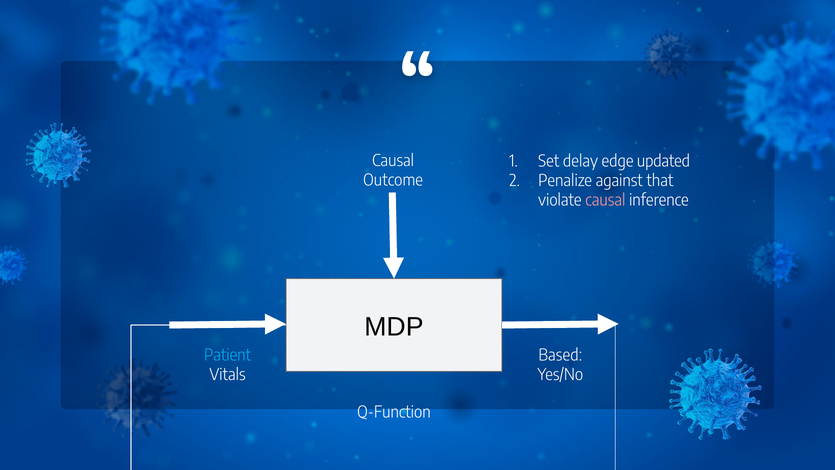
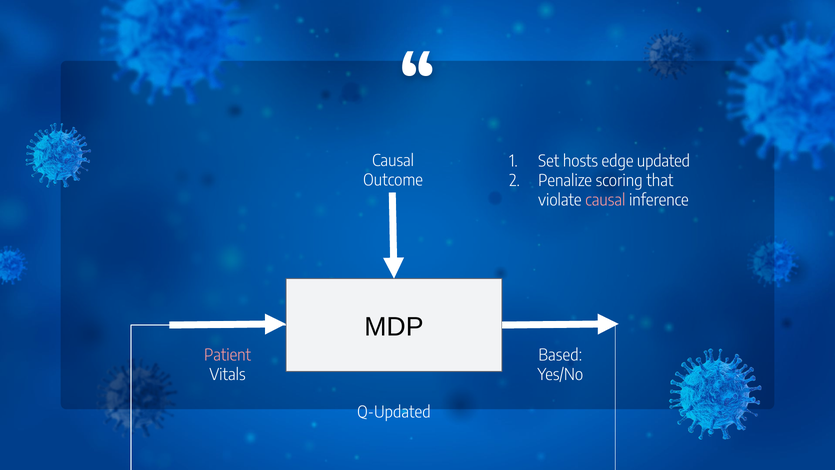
delay: delay -> hosts
against: against -> scoring
Patient colour: light blue -> pink
Q-Function: Q-Function -> Q-Updated
